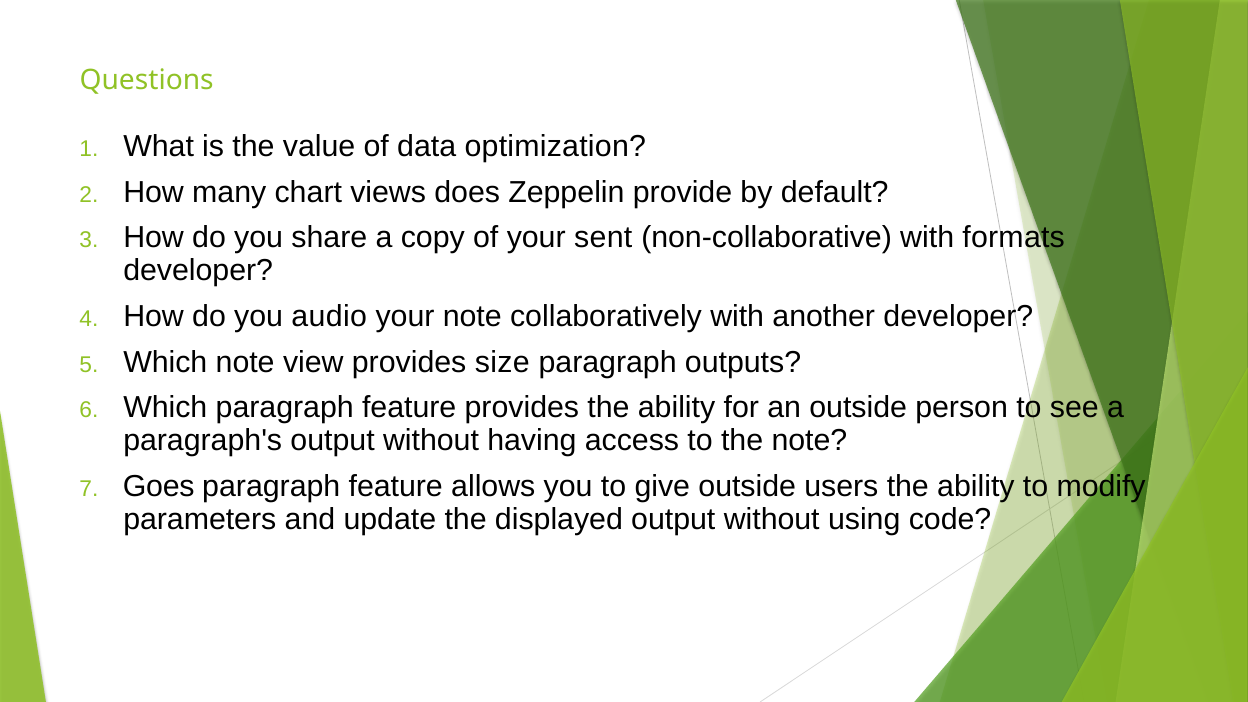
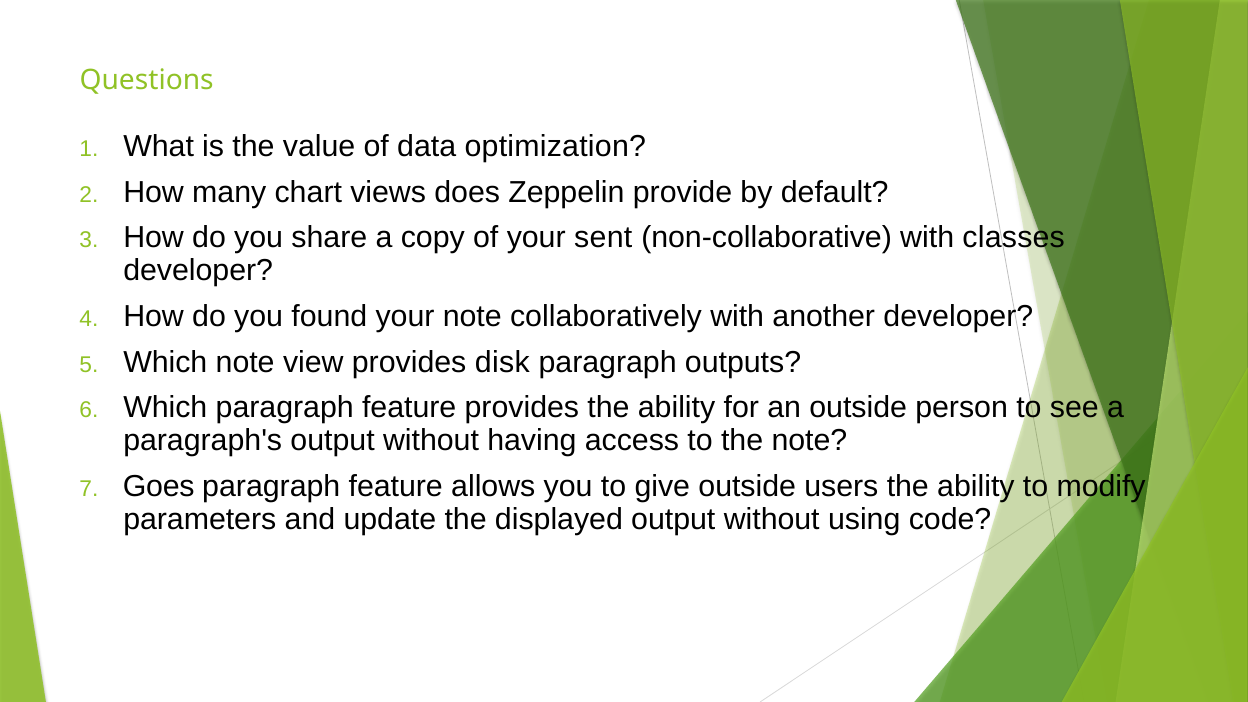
formats: formats -> classes
audio: audio -> found
size: size -> disk
